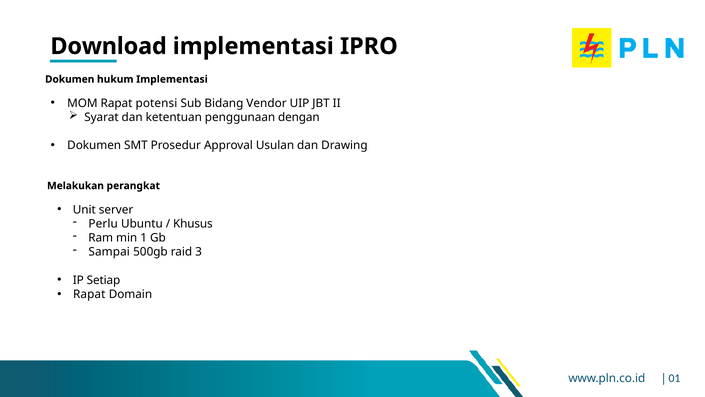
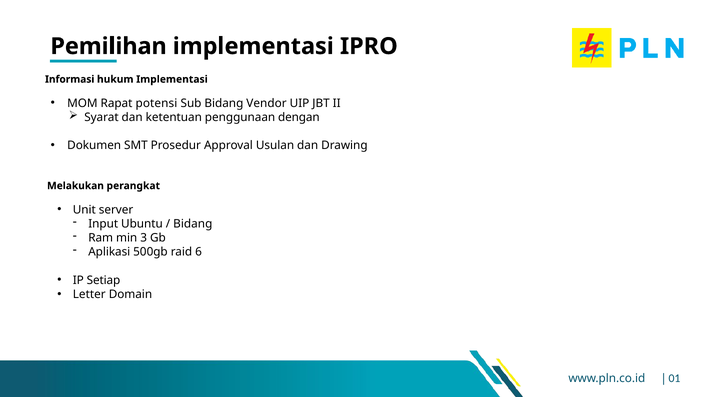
Download: Download -> Pemilihan
Dokumen at (70, 79): Dokumen -> Informasi
Perlu: Perlu -> Input
Khusus at (193, 224): Khusus -> Bidang
1: 1 -> 3
Sampai: Sampai -> Aplikasi
3: 3 -> 6
Rapat at (89, 294): Rapat -> Letter
